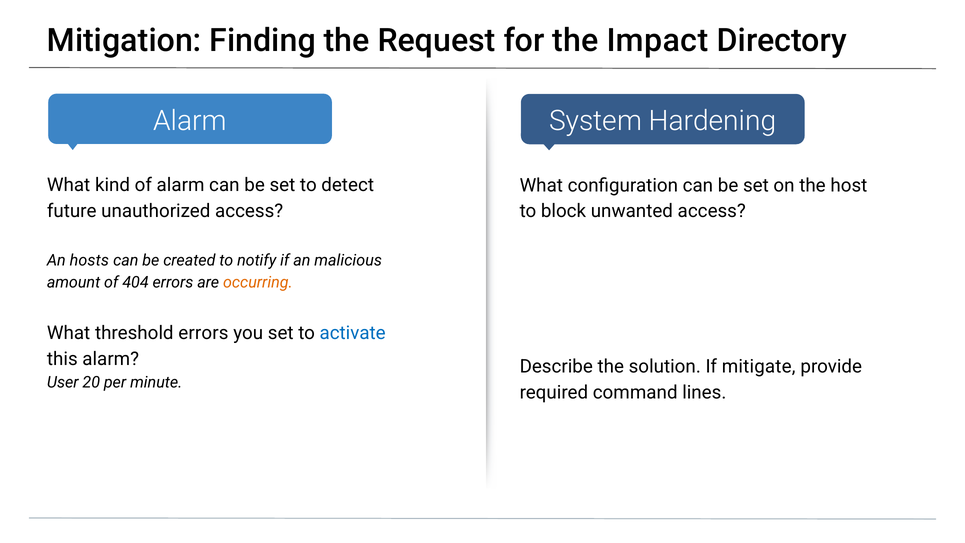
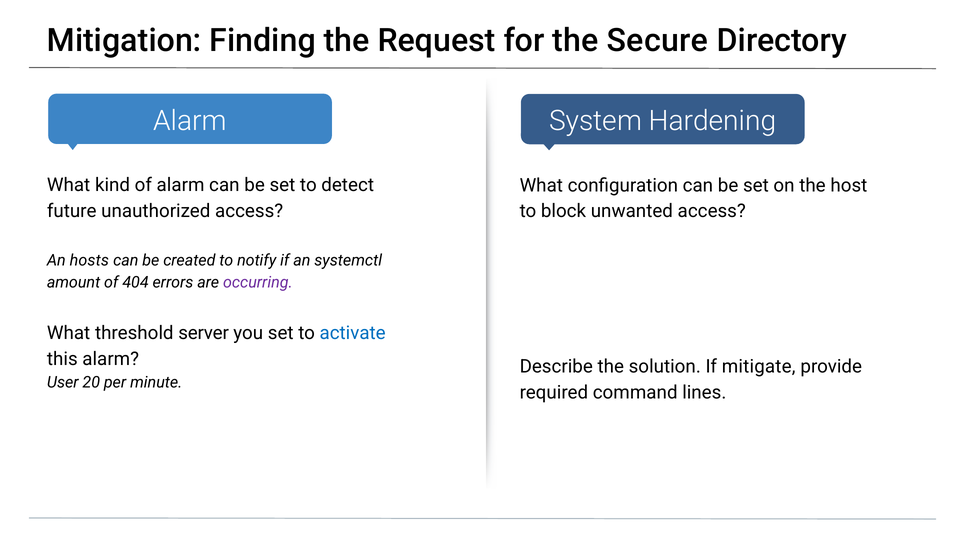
Impact: Impact -> Secure
malicious: malicious -> systemctl
occurring colour: orange -> purple
threshold errors: errors -> server
